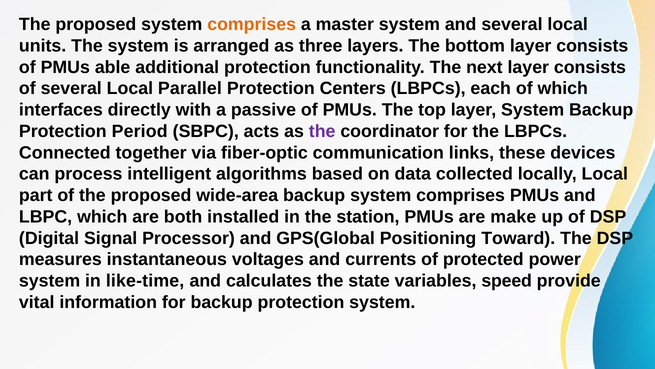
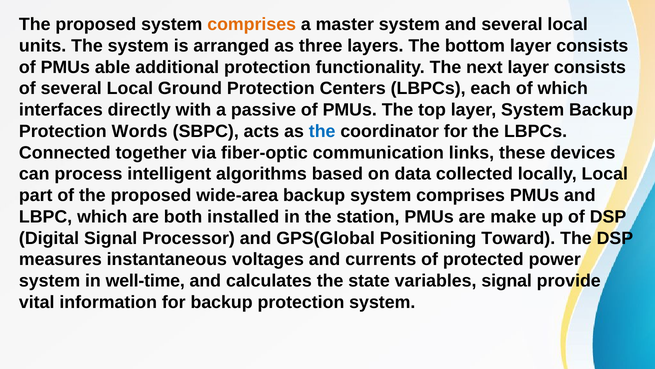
Parallel: Parallel -> Ground
Period: Period -> Words
the at (322, 131) colour: purple -> blue
like-time: like-time -> well-time
variables speed: speed -> signal
